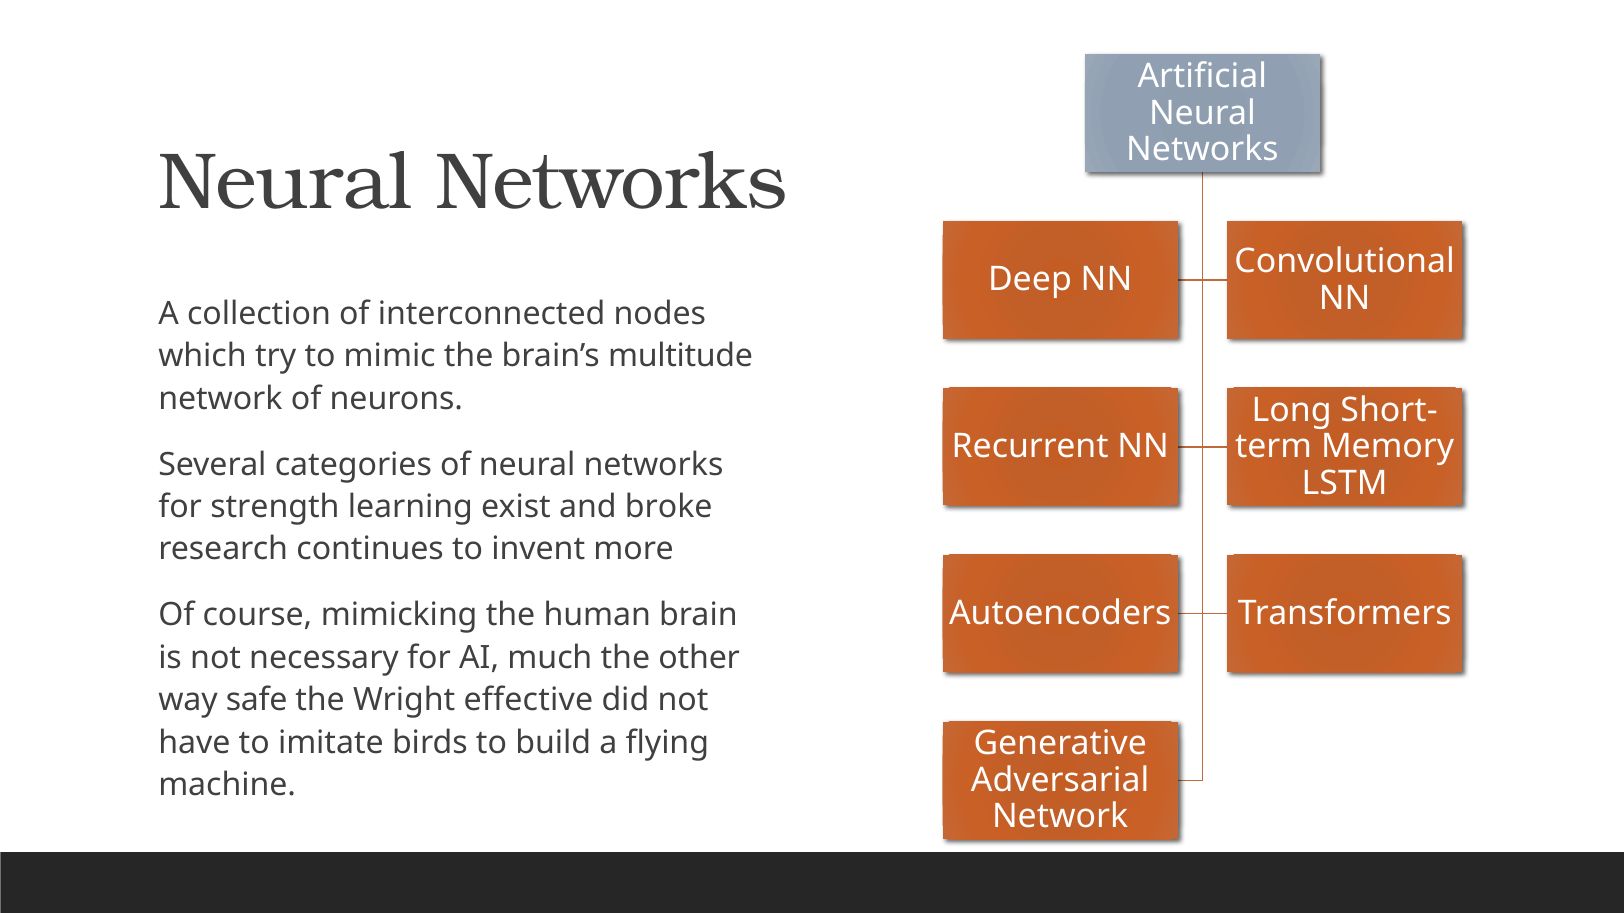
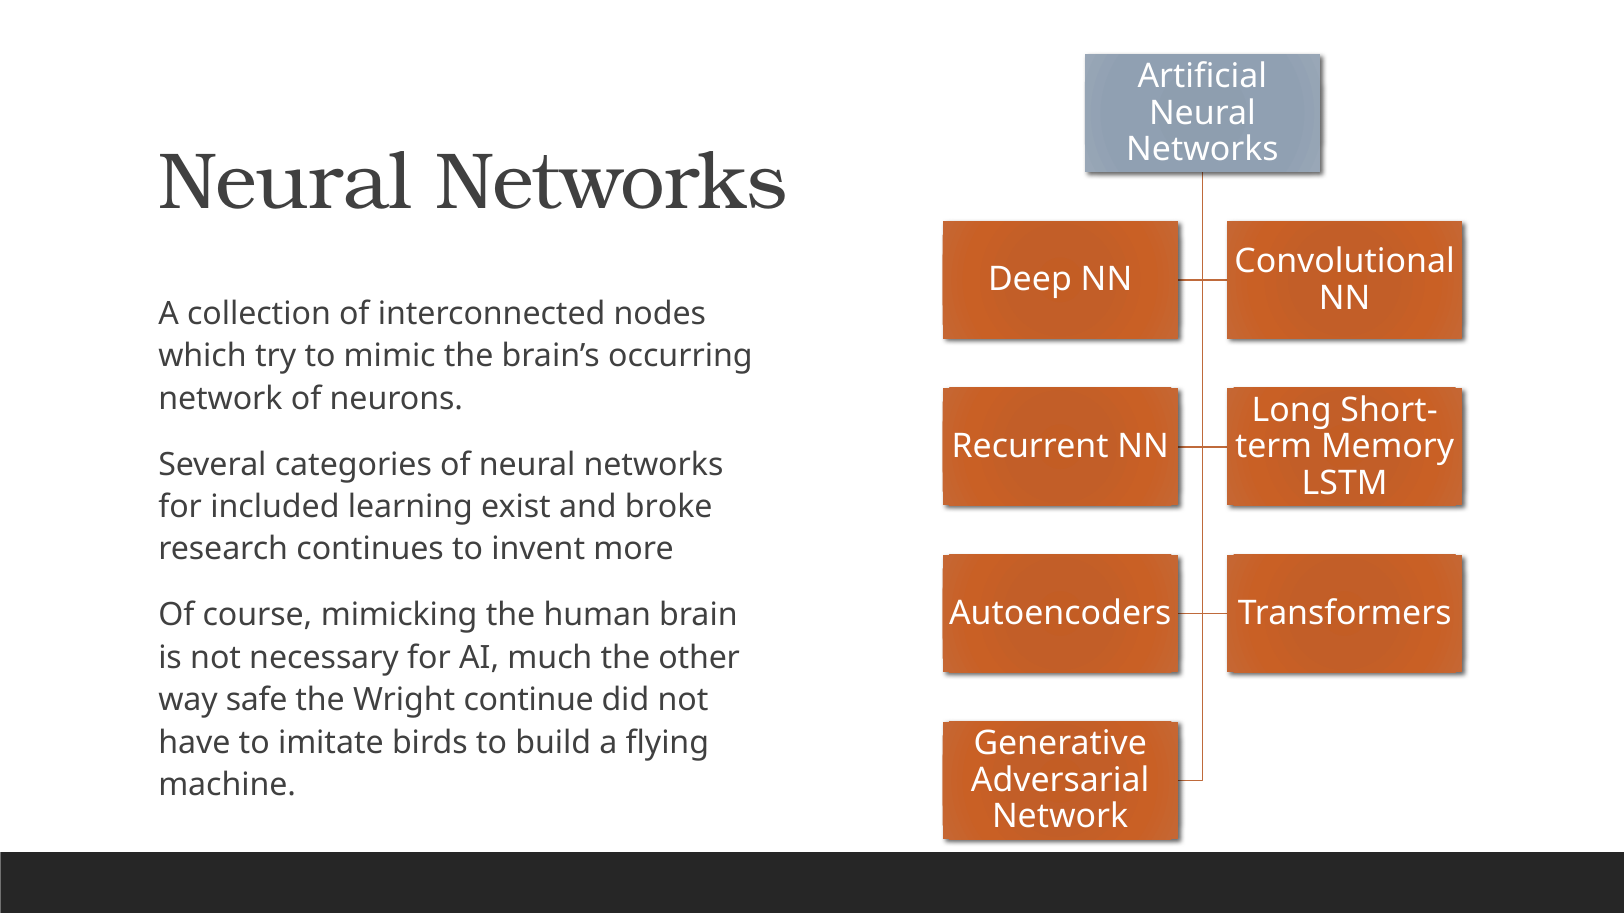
multitude: multitude -> occurring
strength: strength -> included
effective: effective -> continue
